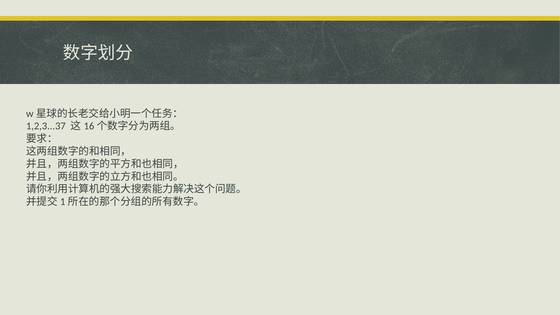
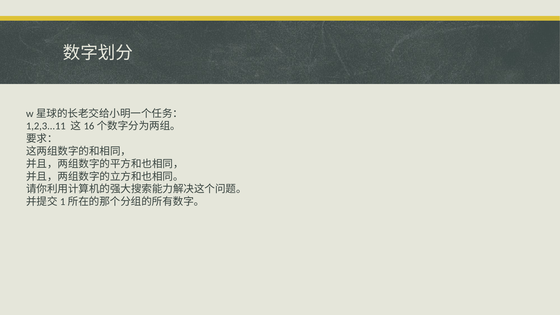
1,2,3...37: 1,2,3...37 -> 1,2,3...11
